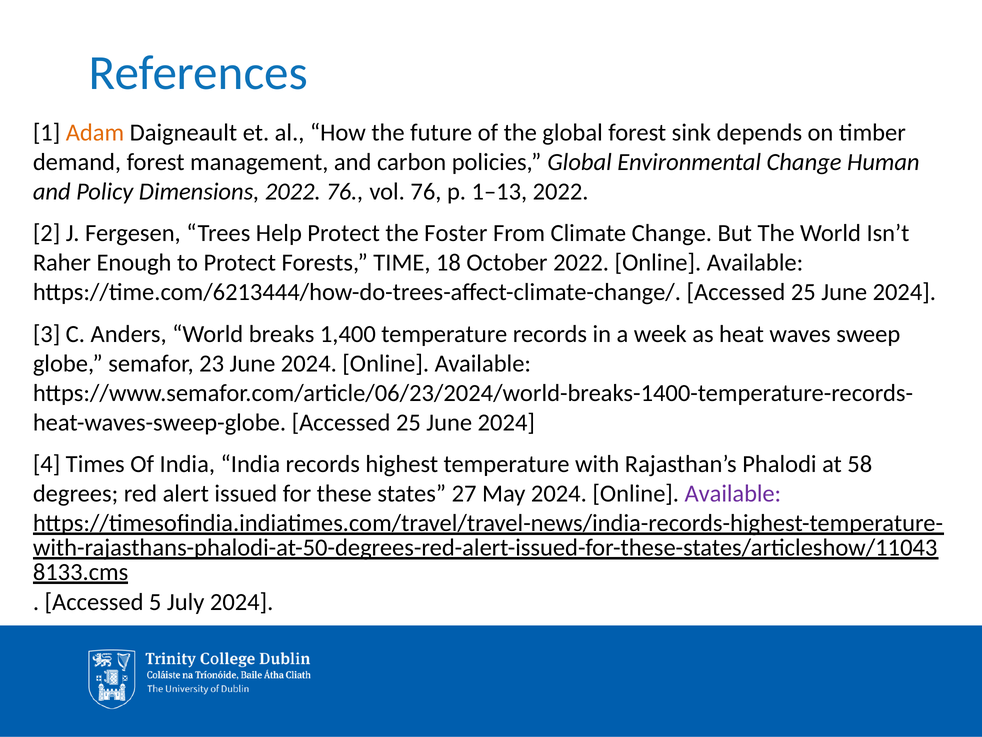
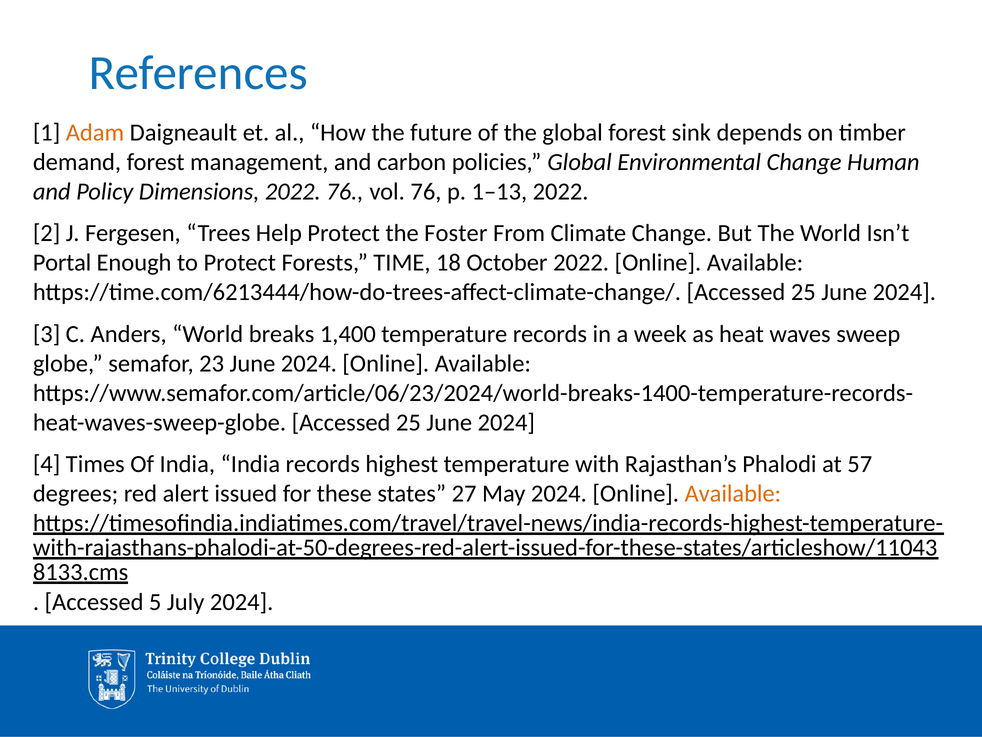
Raher: Raher -> Portal
58: 58 -> 57
Available at (733, 493) colour: purple -> orange
